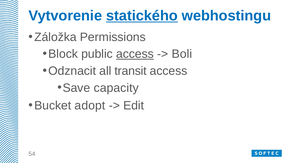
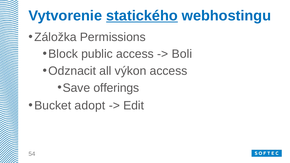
access at (135, 54) underline: present -> none
transit: transit -> výkon
capacity: capacity -> offerings
